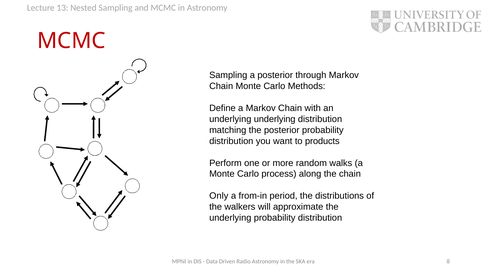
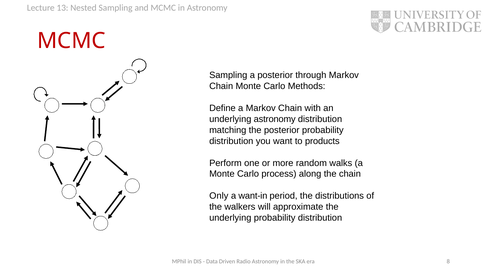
underlying underlying: underlying -> astronomy
from-in: from-in -> want-in
